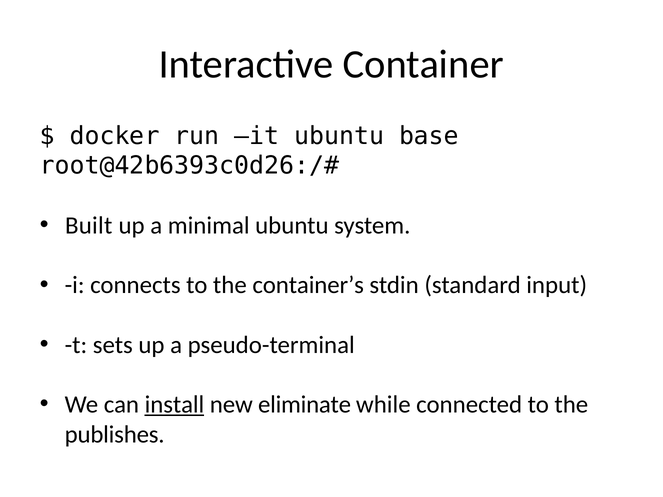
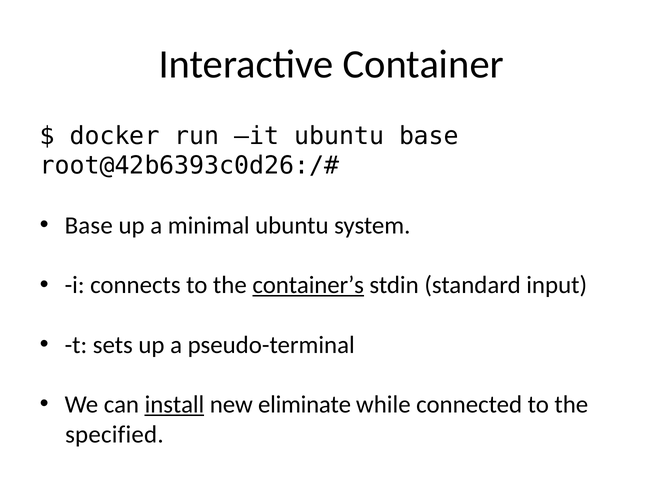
Built at (89, 226): Built -> Base
container’s underline: none -> present
publishes: publishes -> specified
